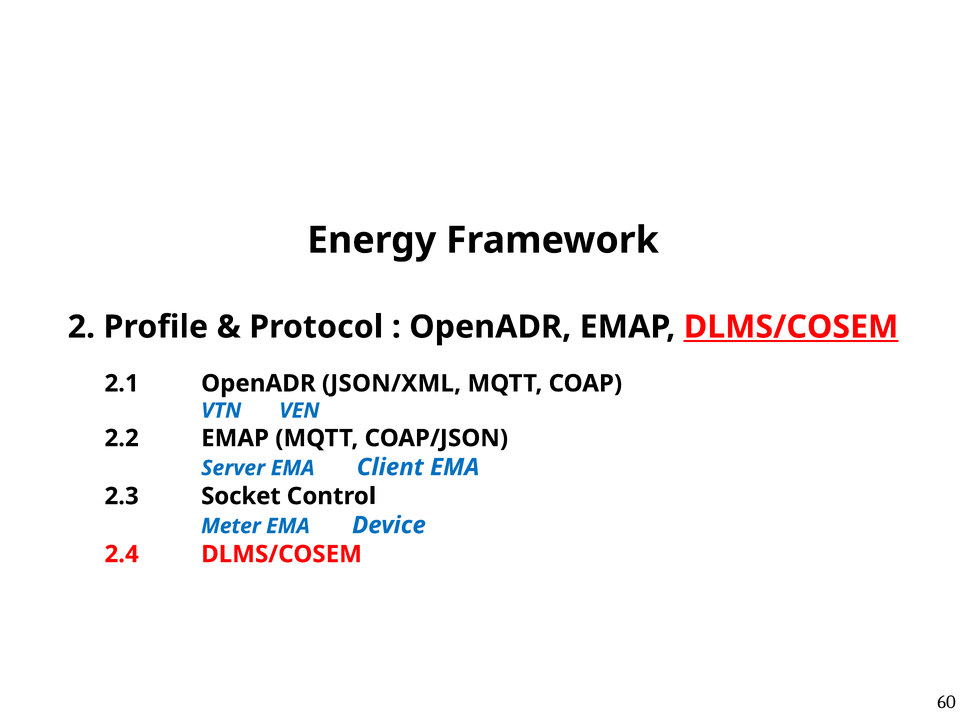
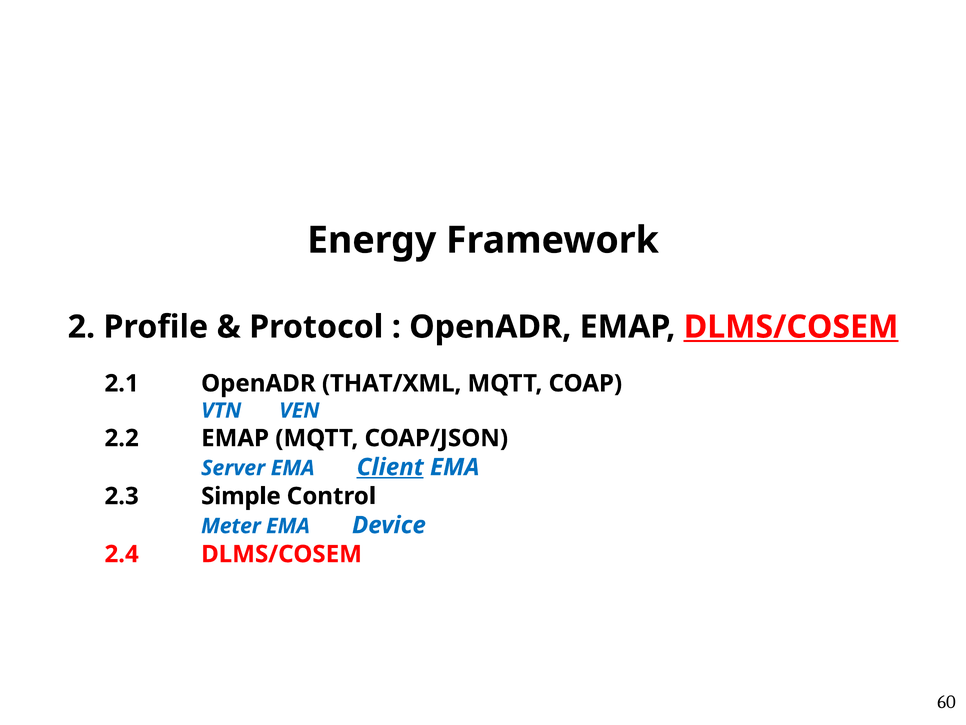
JSON/XML: JSON/XML -> THAT/XML
Client underline: none -> present
Socket: Socket -> Simple
